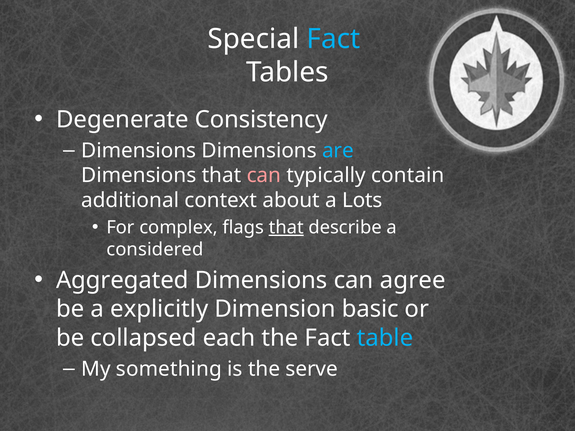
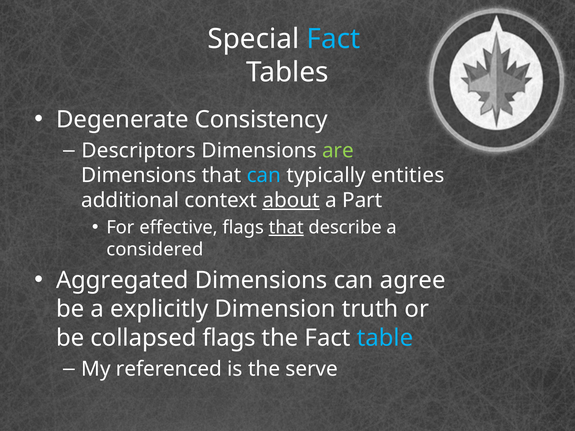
Dimensions at (139, 151): Dimensions -> Descriptors
are colour: light blue -> light green
can at (264, 176) colour: pink -> light blue
contain: contain -> entities
about underline: none -> present
Lots: Lots -> Part
complex: complex -> effective
basic: basic -> truth
collapsed each: each -> flags
something: something -> referenced
